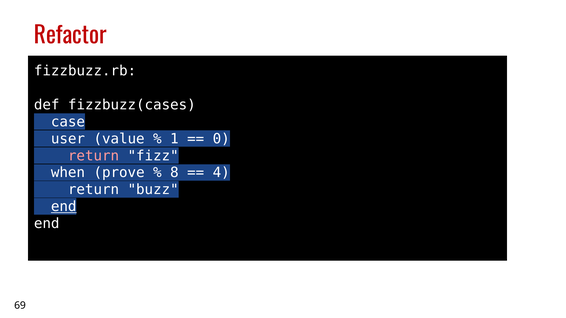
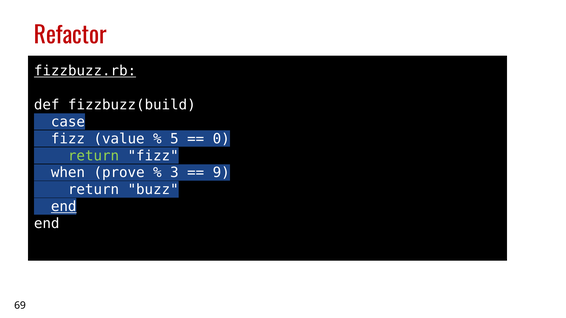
fizzbuzz.rb underline: none -> present
fizzbuzz(cases: fizzbuzz(cases -> fizzbuzz(build
user at (68, 139): user -> fizz
1: 1 -> 5
return at (94, 156) colour: pink -> light green
8: 8 -> 3
4: 4 -> 9
